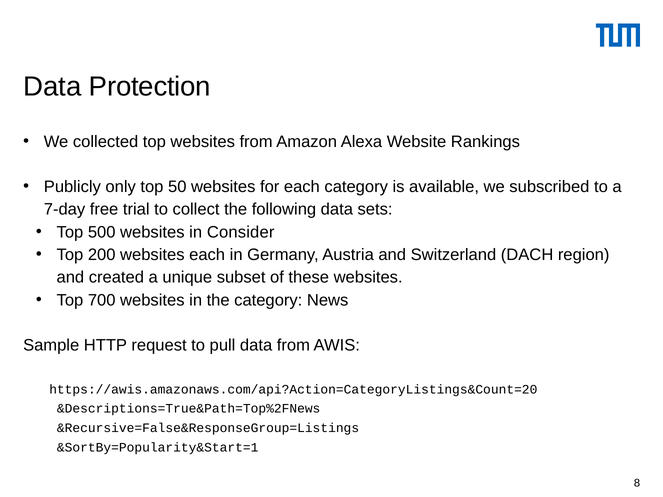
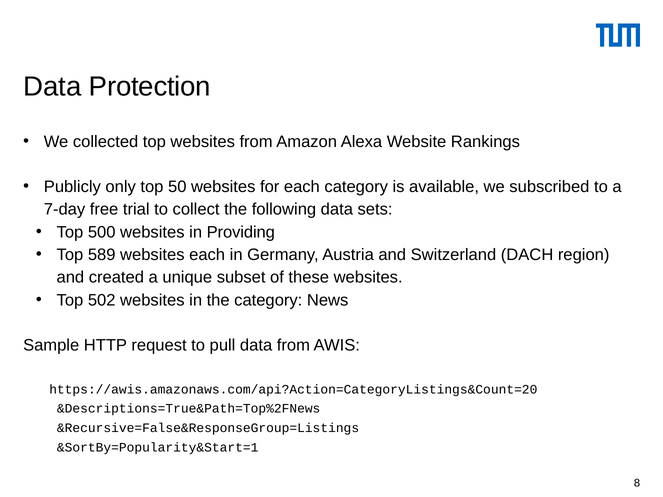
Consider: Consider -> Providing
200: 200 -> 589
700: 700 -> 502
